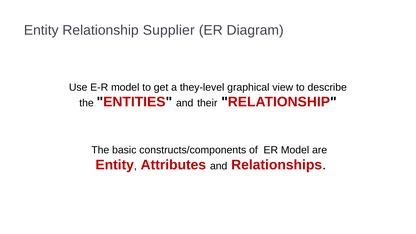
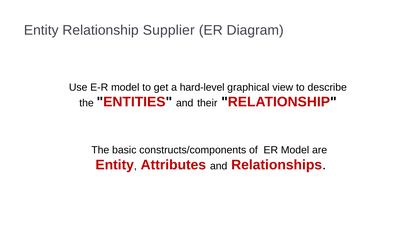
they-level: they-level -> hard-level
